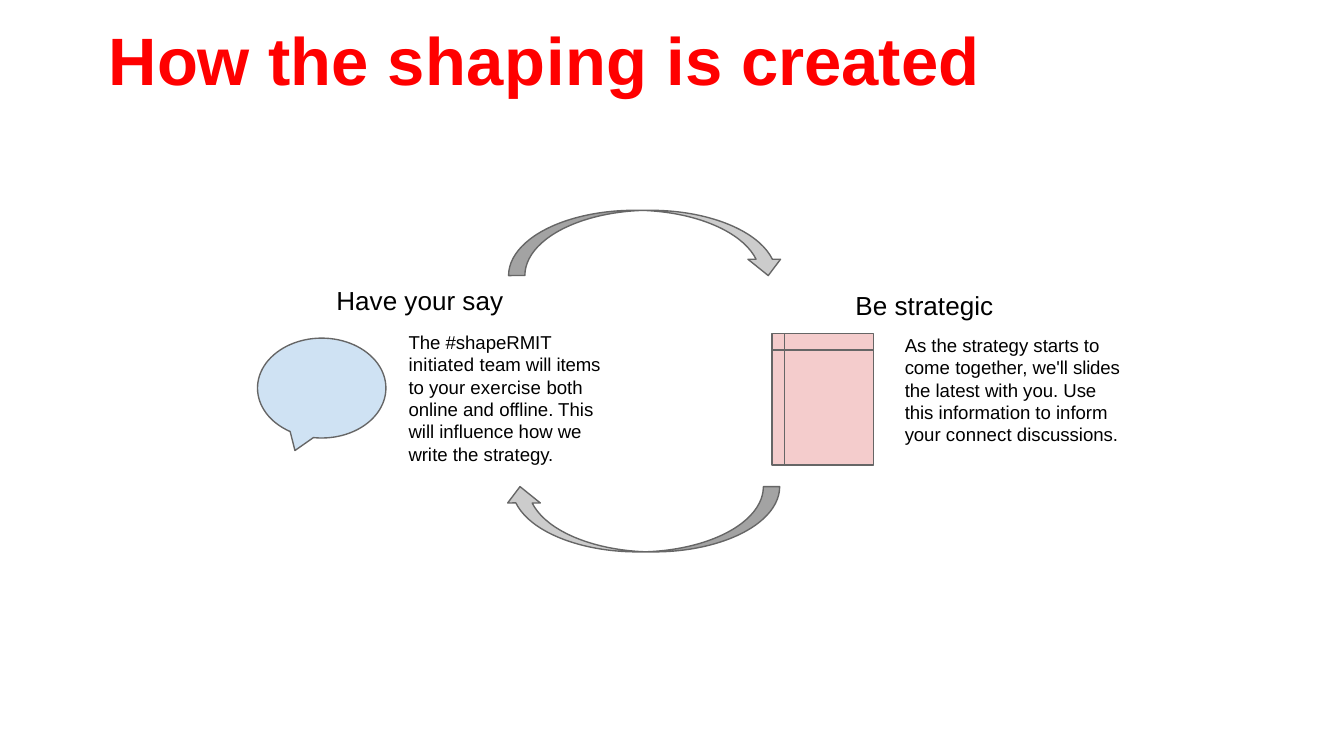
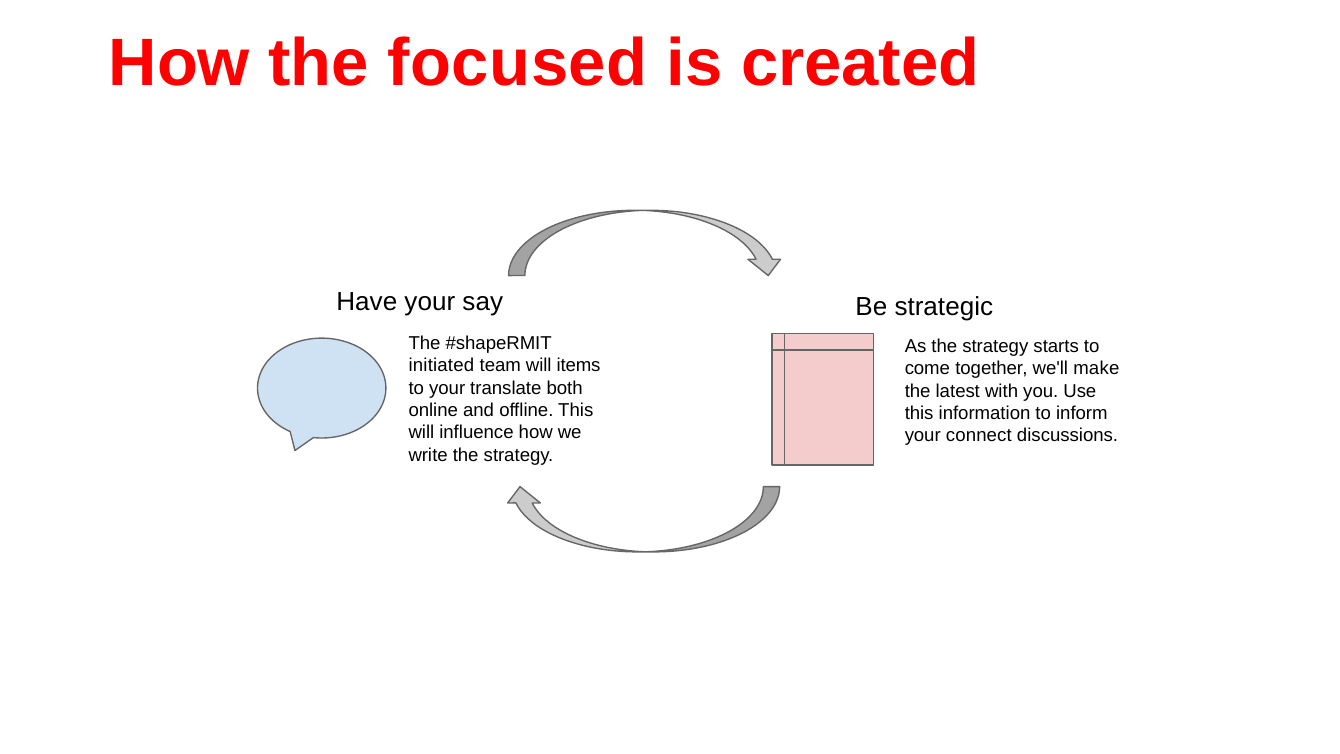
shaping: shaping -> focused
slides: slides -> make
exercise: exercise -> translate
